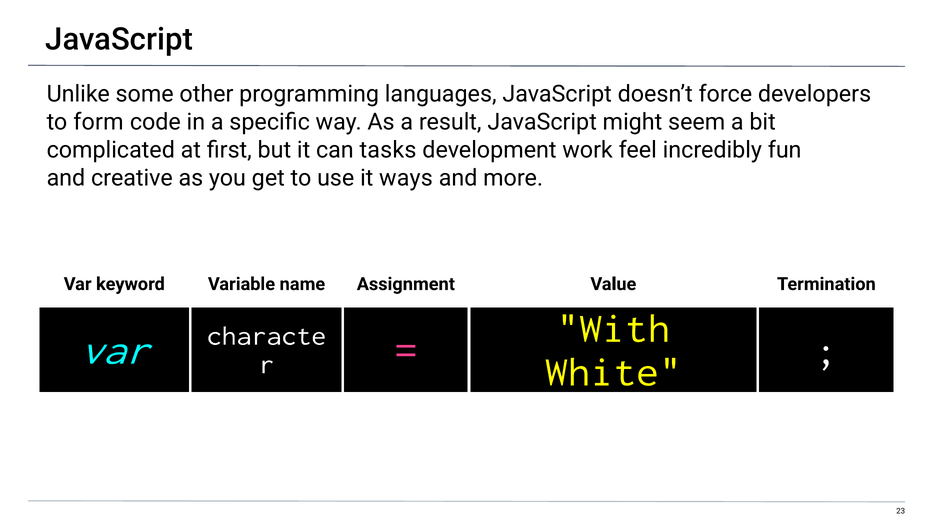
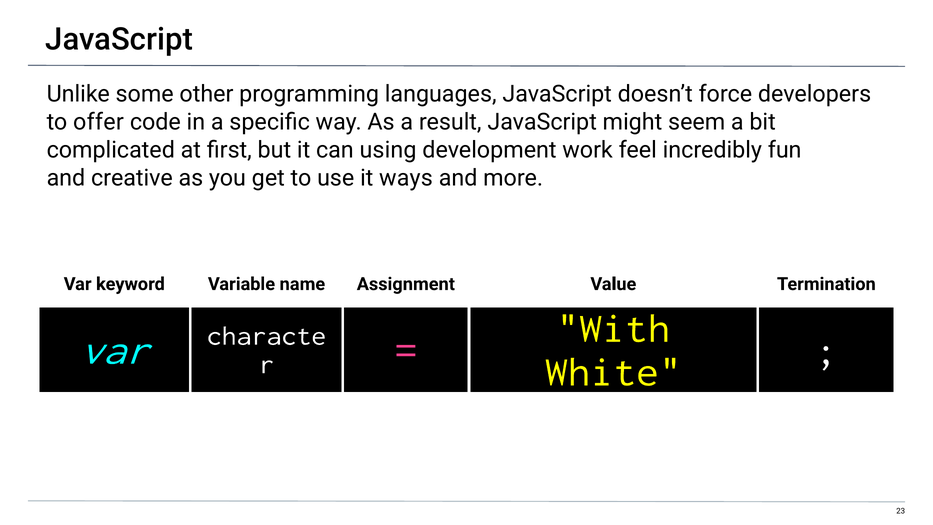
form: form -> offer
tasks: tasks -> using
